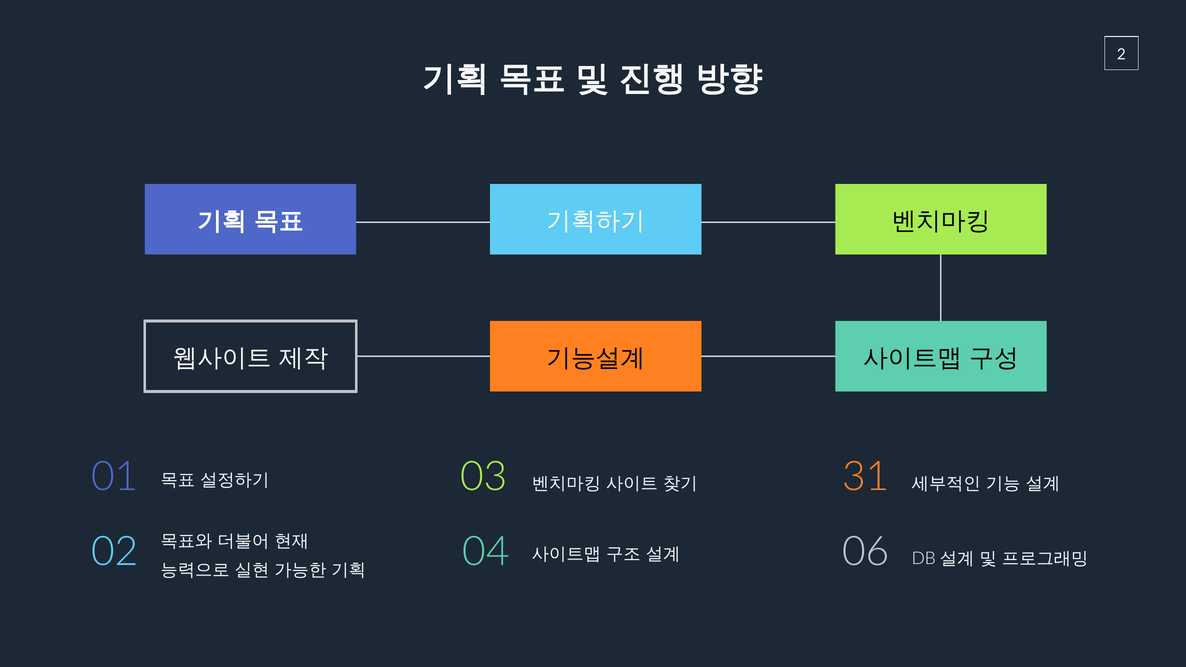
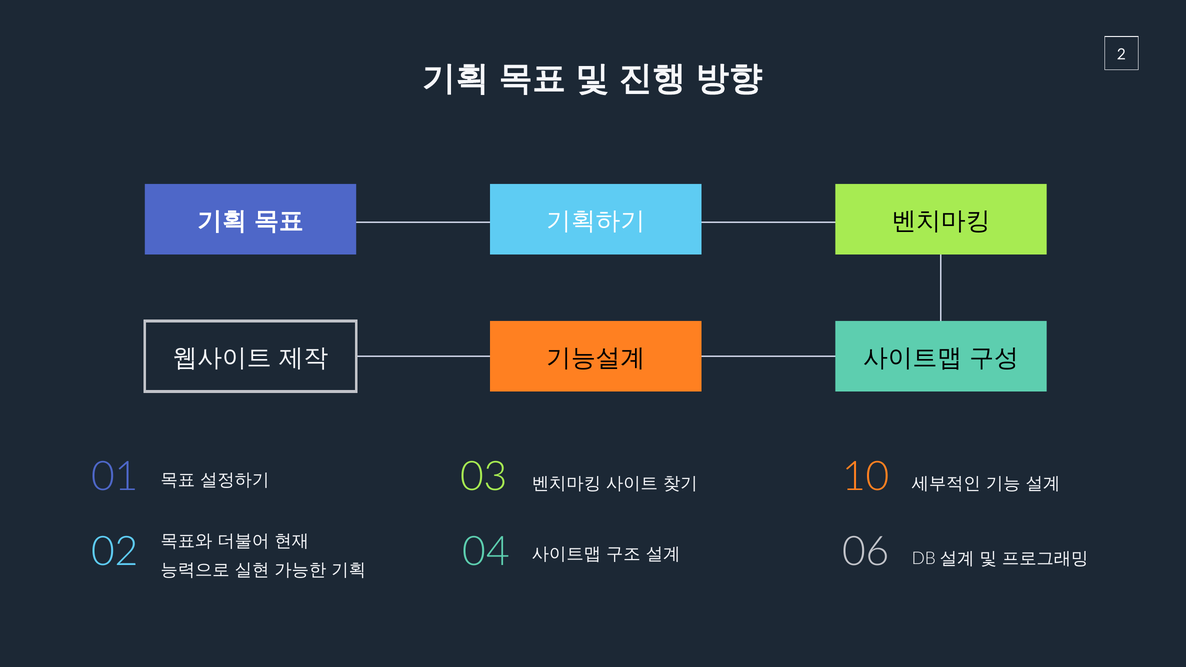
31: 31 -> 10
